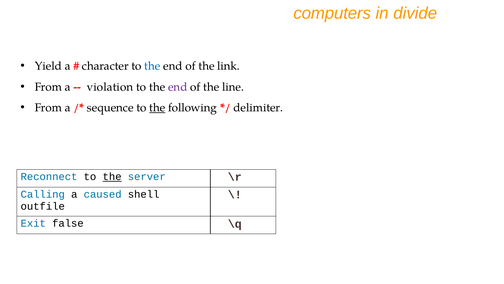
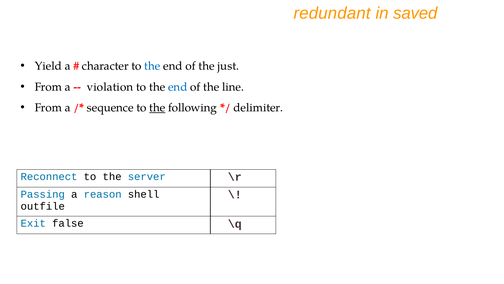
computers: computers -> redundant
divide: divide -> saved
link: link -> just
end at (178, 87) colour: purple -> blue
the at (112, 176) underline: present -> none
Calling: Calling -> Passing
caused: caused -> reason
